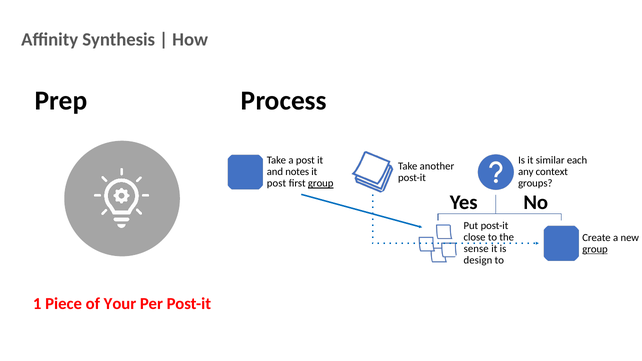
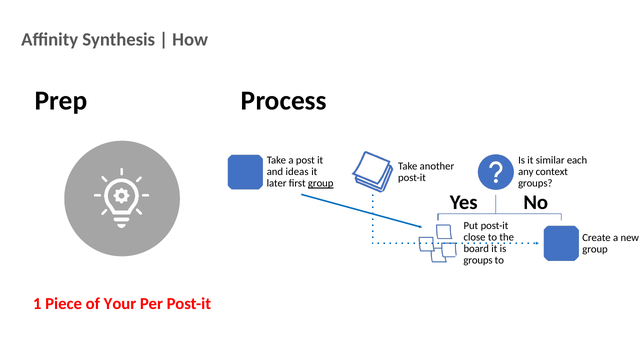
notes: notes -> ideas
post at (277, 184): post -> later
sense: sense -> board
group at (595, 249) underline: present -> none
design at (478, 260): design -> groups
